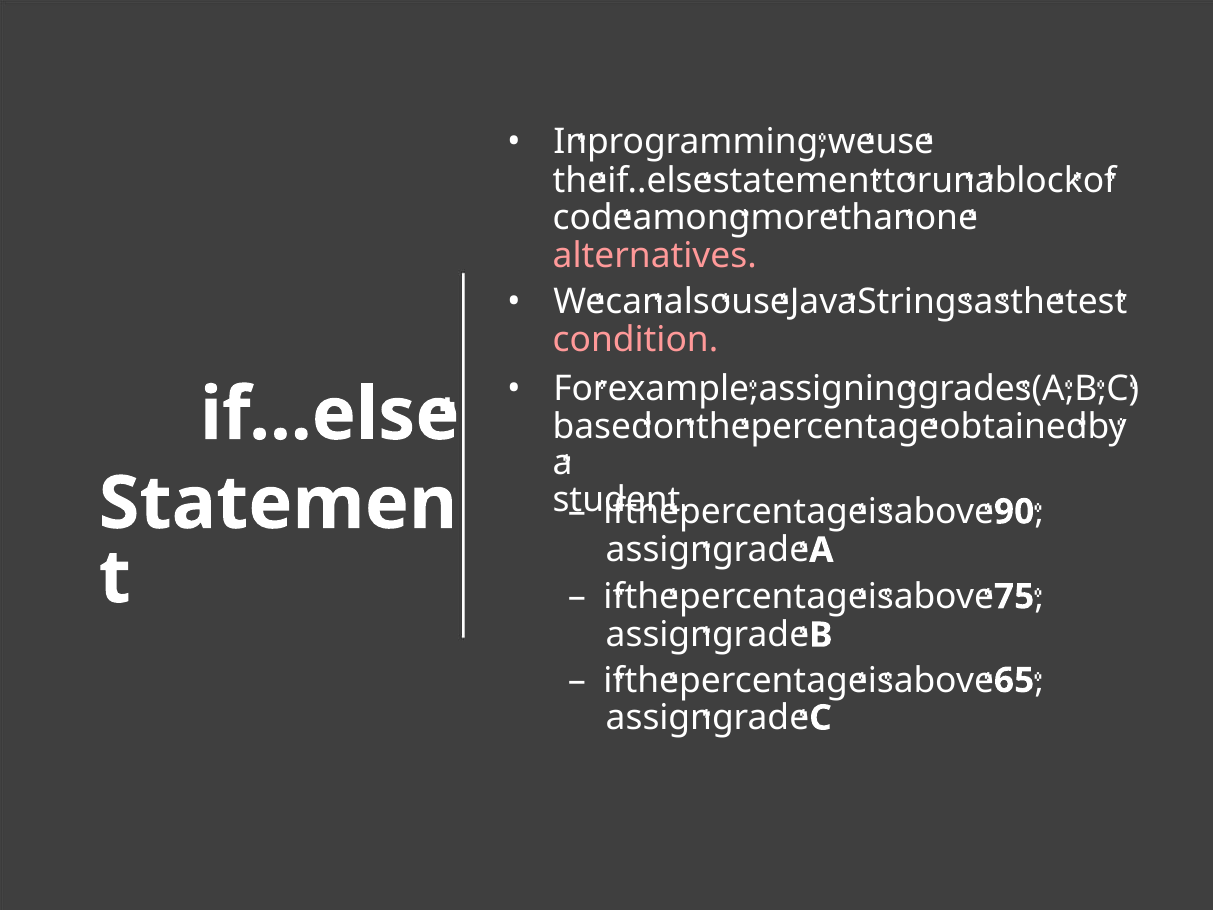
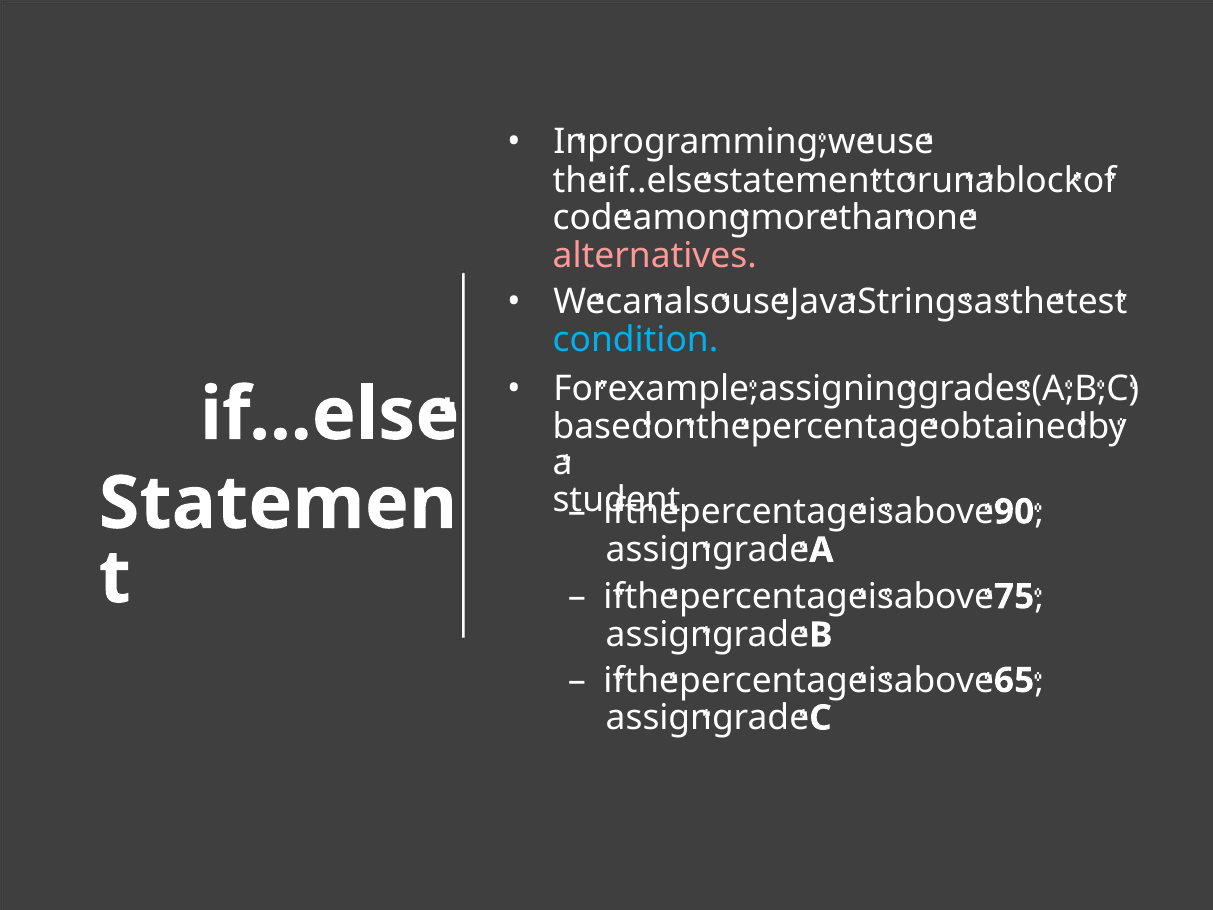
condition colour: pink -> light blue
